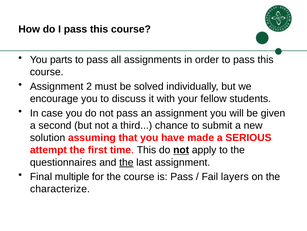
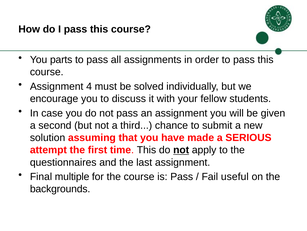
2: 2 -> 4
the at (126, 162) underline: present -> none
layers: layers -> useful
characterize: characterize -> backgrounds
